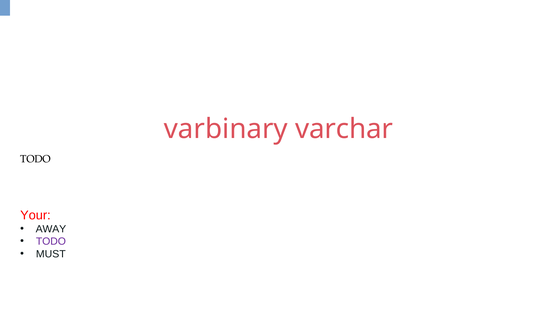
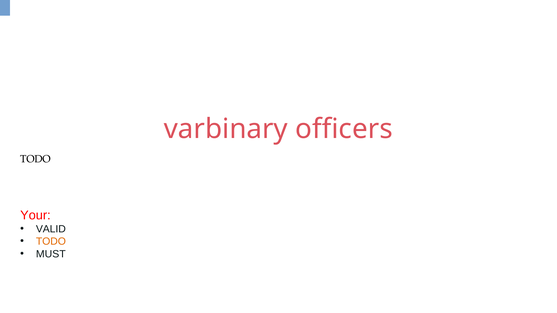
varchar: varchar -> officers
AWAY: AWAY -> VALID
TODO at (51, 242) colour: purple -> orange
